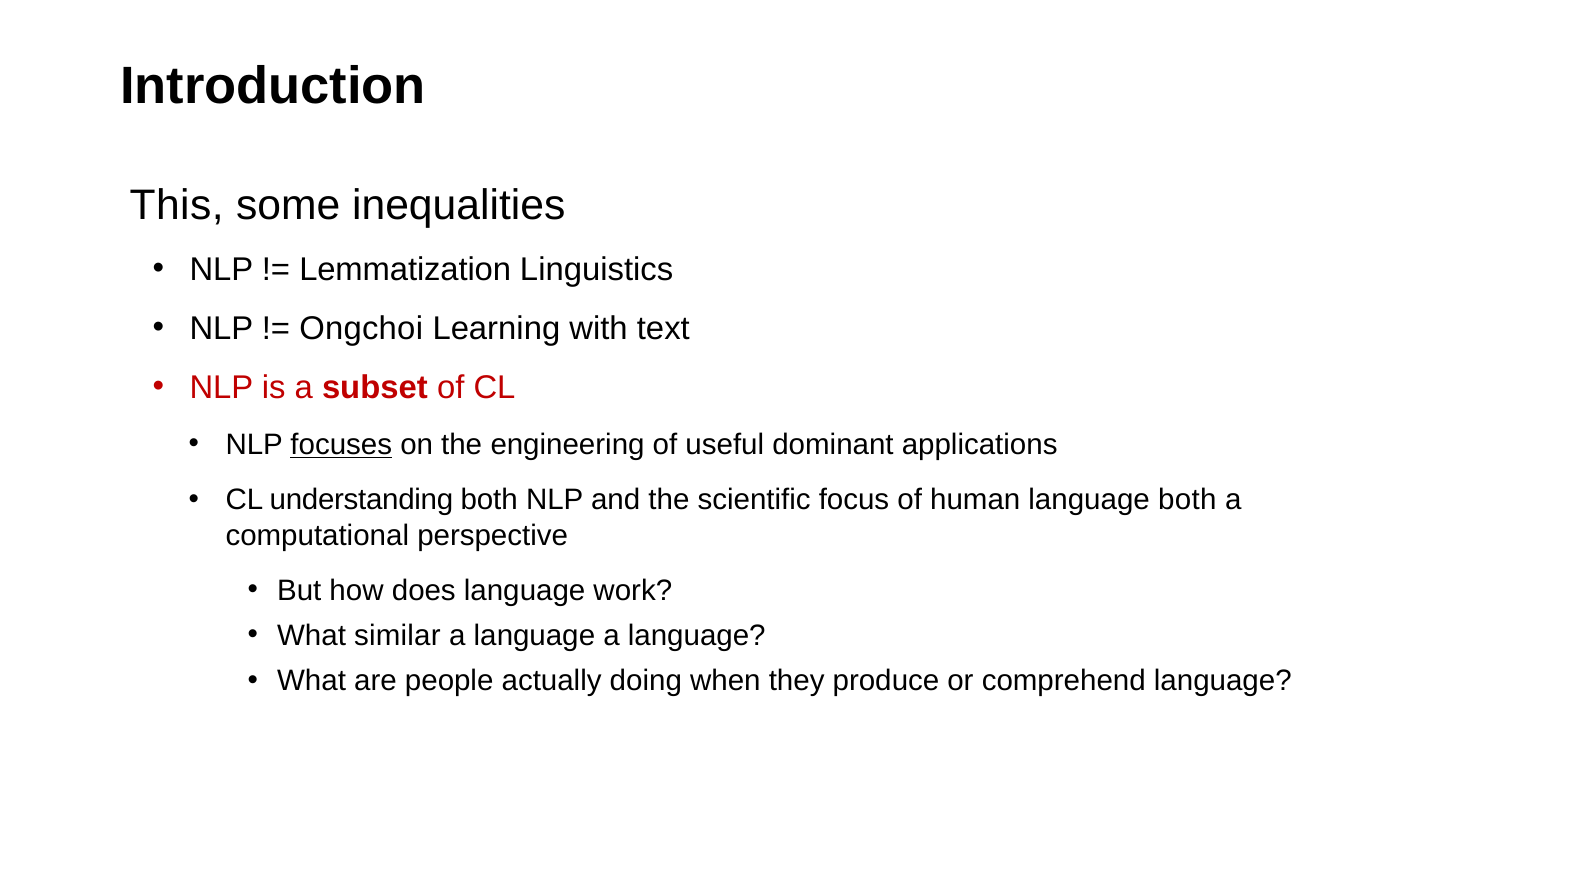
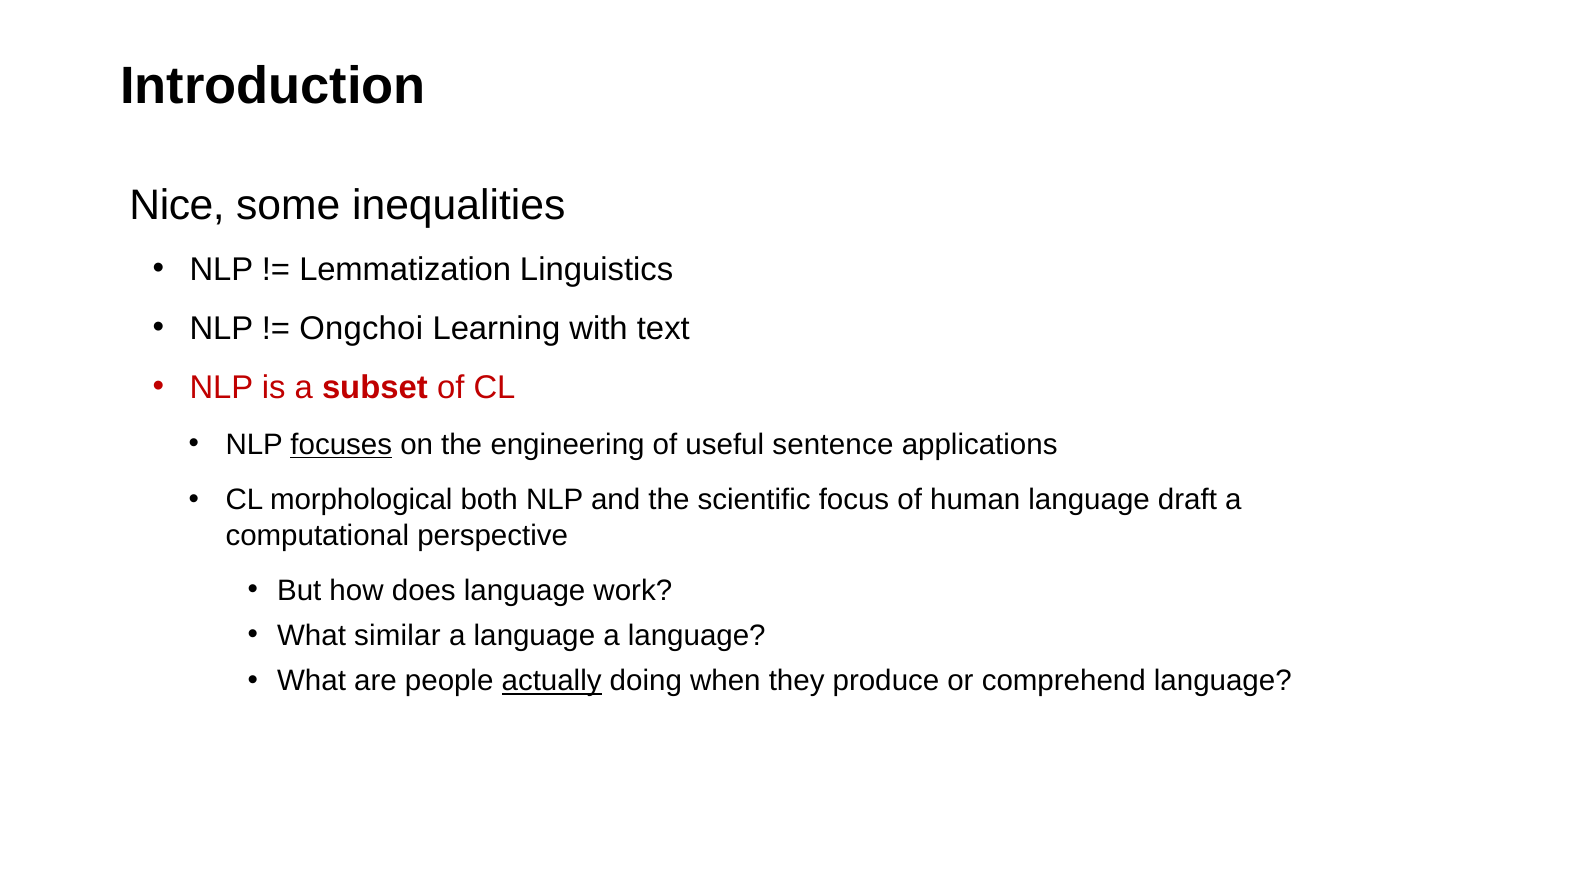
This: This -> Nice
dominant: dominant -> sentence
understanding: understanding -> morphological
language both: both -> draft
actually underline: none -> present
